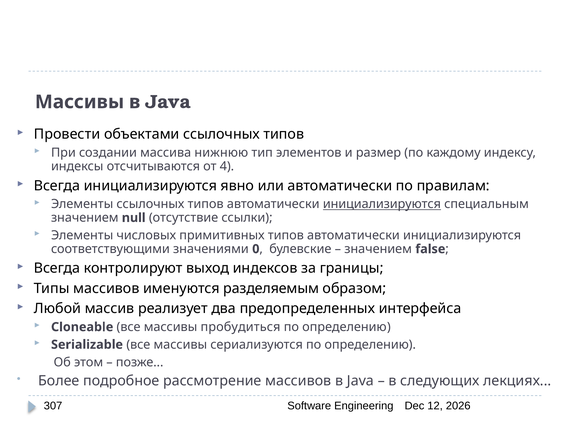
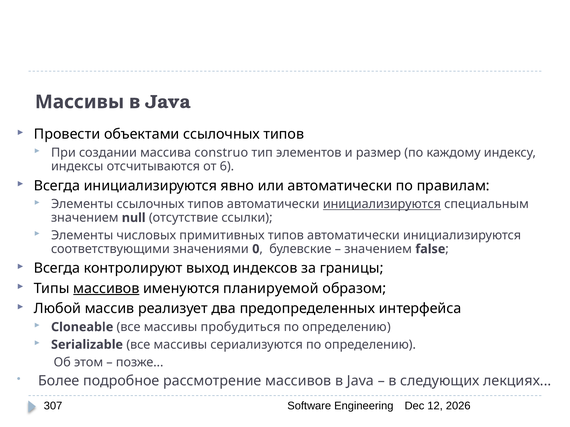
нижнюю: нижнюю -> construo
4: 4 -> 6
массивов at (106, 289) underline: none -> present
разделяемым: разделяемым -> планируемой
